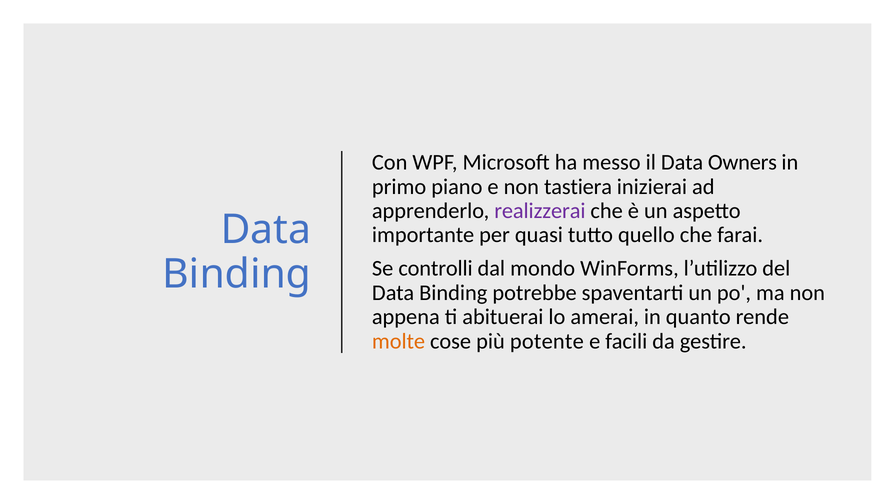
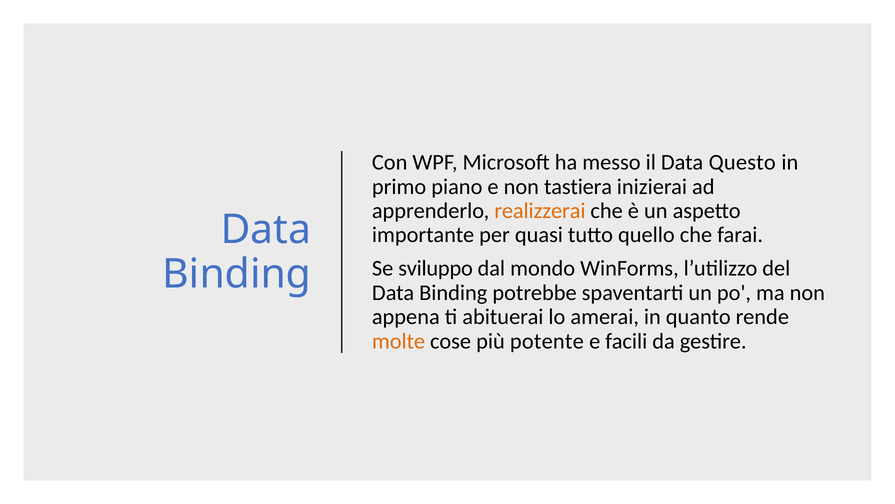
Owners: Owners -> Questo
realizzerai colour: purple -> orange
controlli: controlli -> sviluppo
